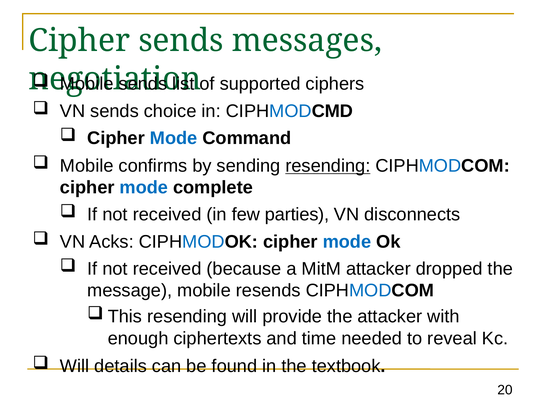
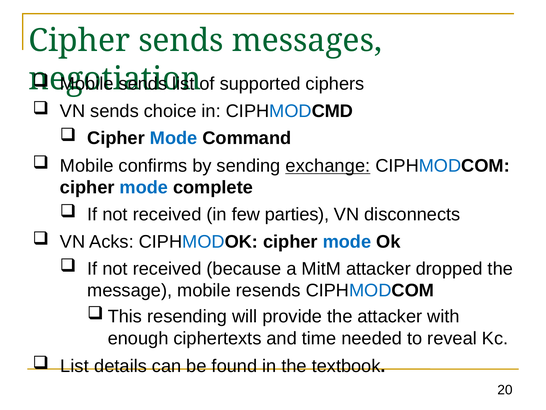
sending resending: resending -> exchange
Will at (75, 366): Will -> List
